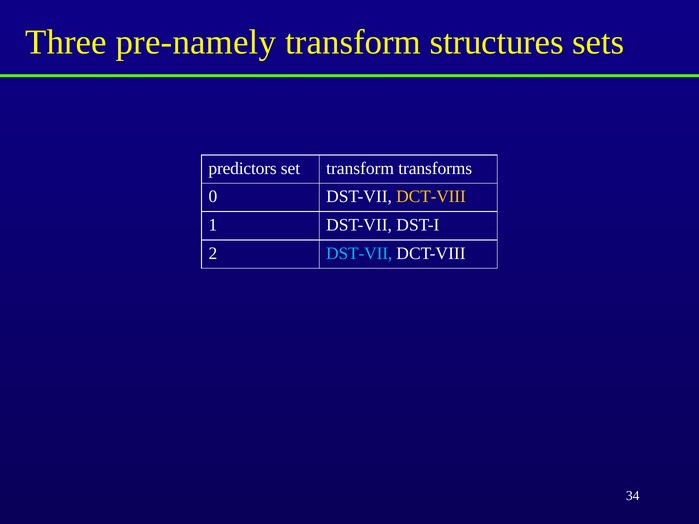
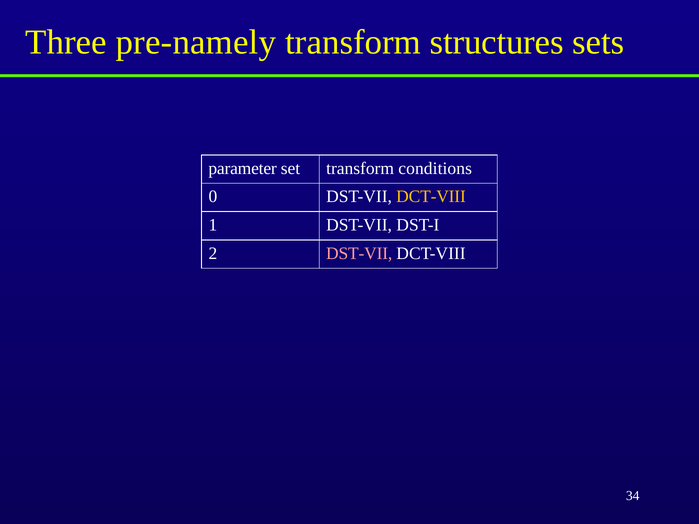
predictors: predictors -> parameter
transforms: transforms -> conditions
DST-VII at (359, 253) colour: light blue -> pink
